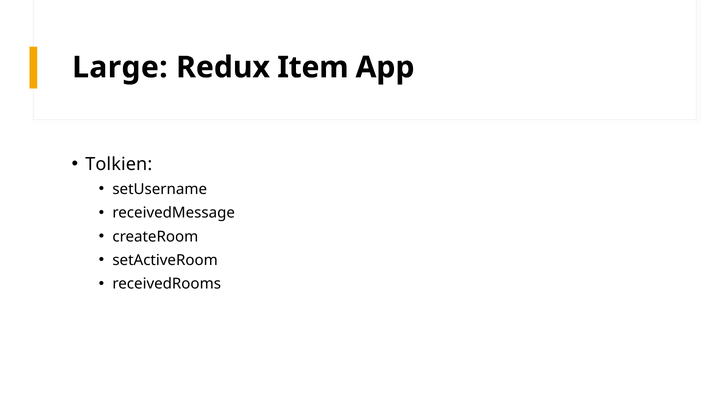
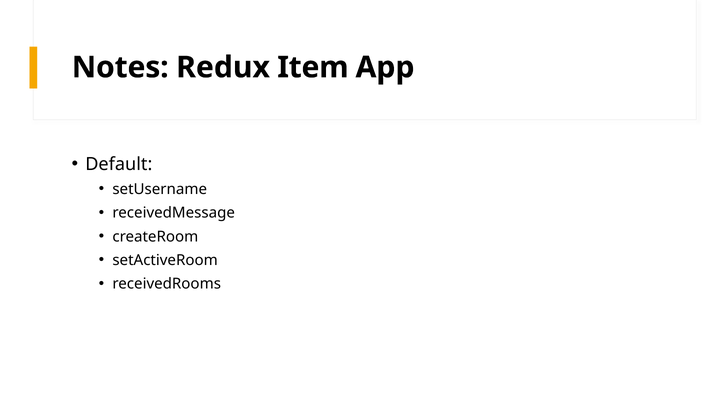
Large: Large -> Notes
Tolkien: Tolkien -> Default
